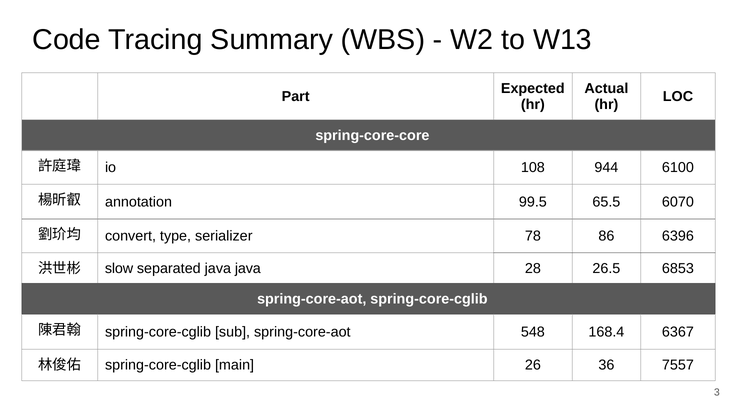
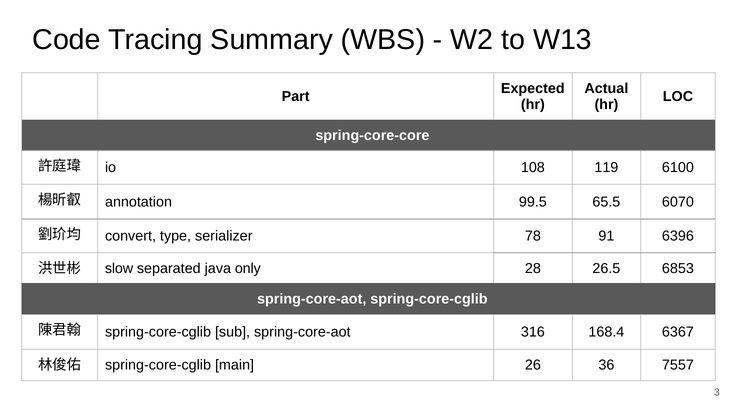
944: 944 -> 119
86: 86 -> 91
java java: java -> only
548: 548 -> 316
